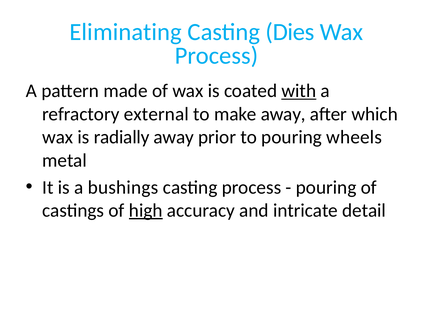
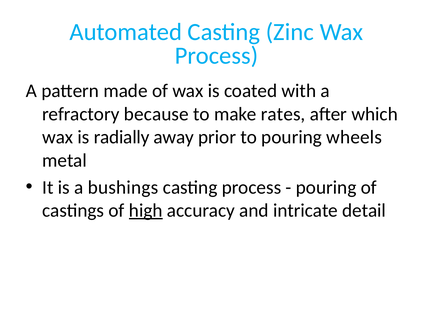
Eliminating: Eliminating -> Automated
Dies: Dies -> Zinc
with underline: present -> none
external: external -> because
make away: away -> rates
